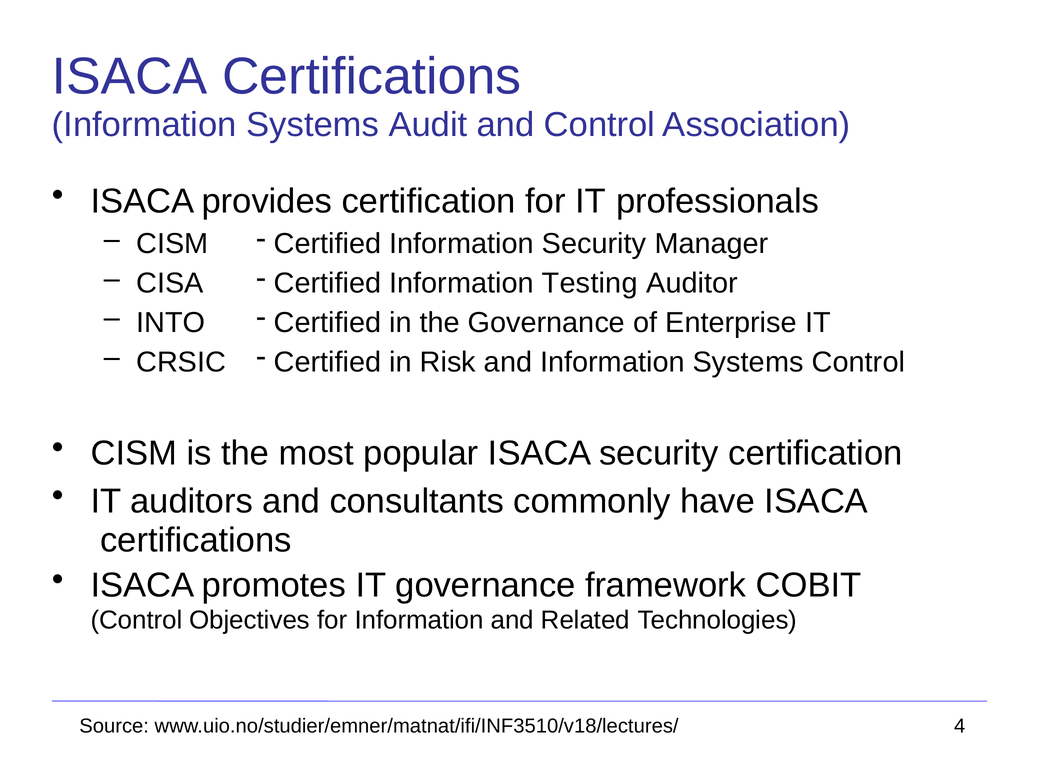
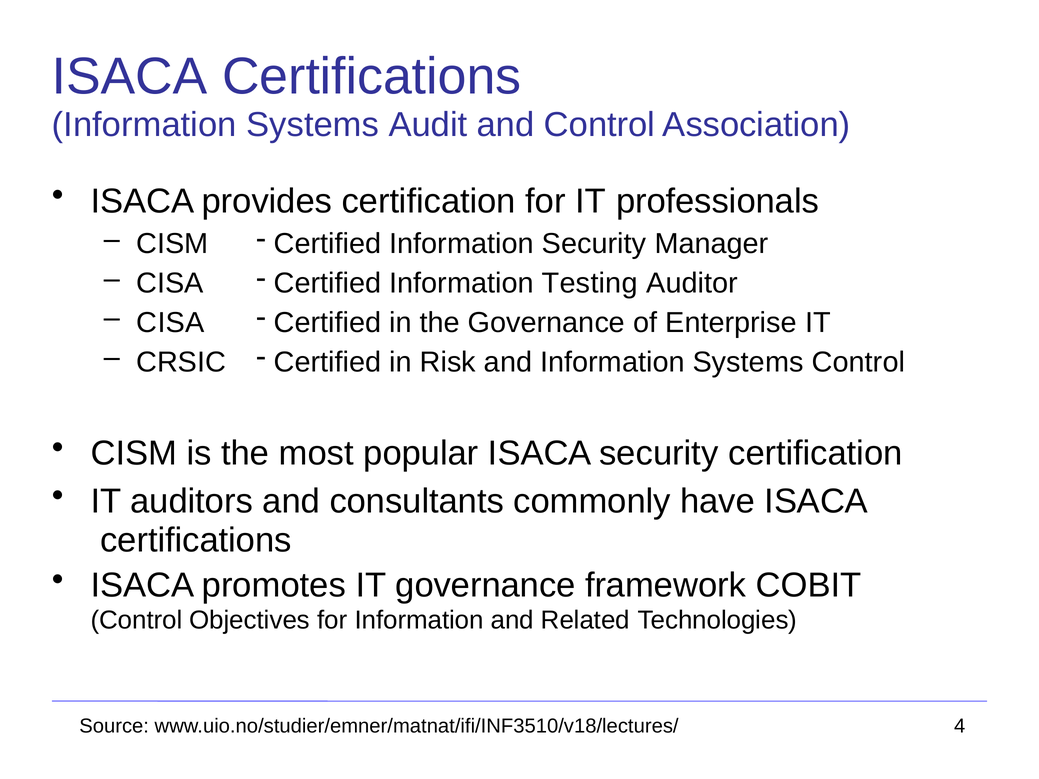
INTO at (171, 323): INTO -> CISA
